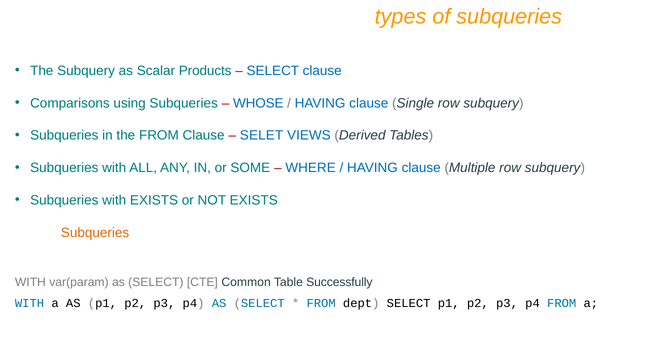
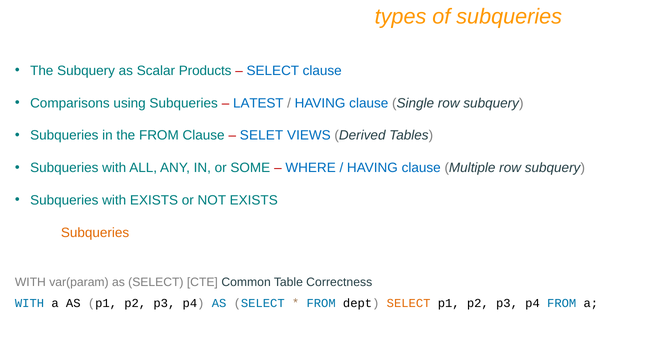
WHOSE: WHOSE -> LATEST
Successfully: Successfully -> Correctness
SELECT at (409, 304) colour: black -> orange
